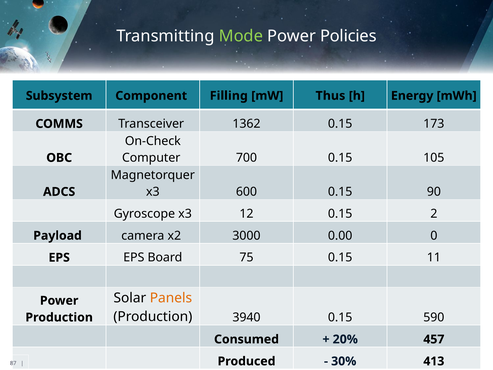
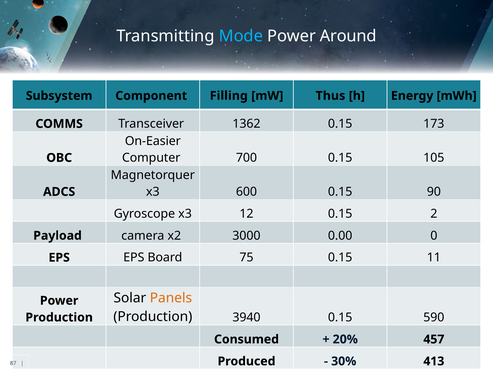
Mode colour: light green -> light blue
Policies: Policies -> Around
On-Check: On-Check -> On-Easier
